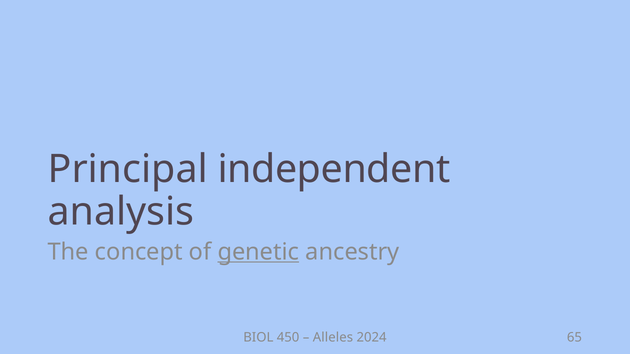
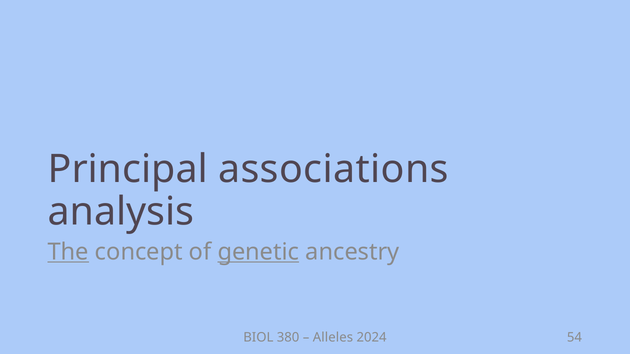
independent: independent -> associations
The underline: none -> present
450: 450 -> 380
65: 65 -> 54
